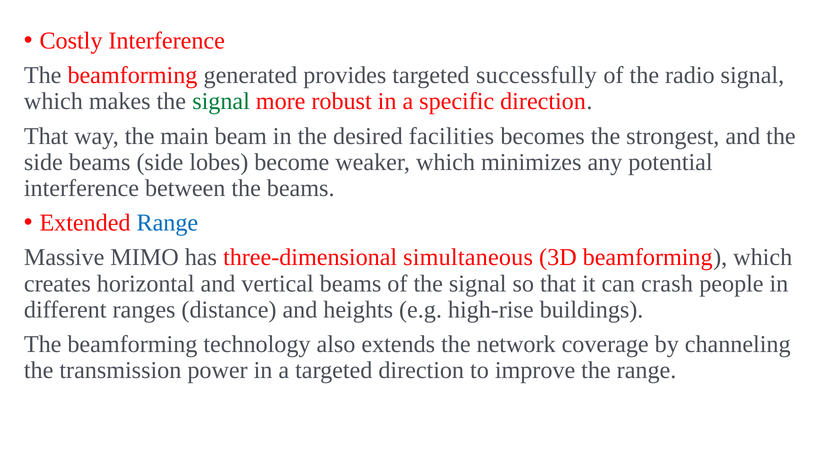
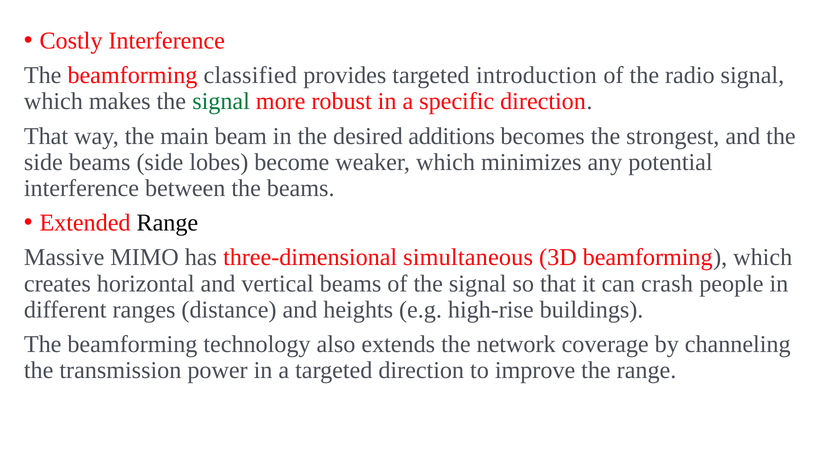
generated: generated -> classified
successfully: successfully -> introduction
facilities: facilities -> additions
Range at (167, 223) colour: blue -> black
